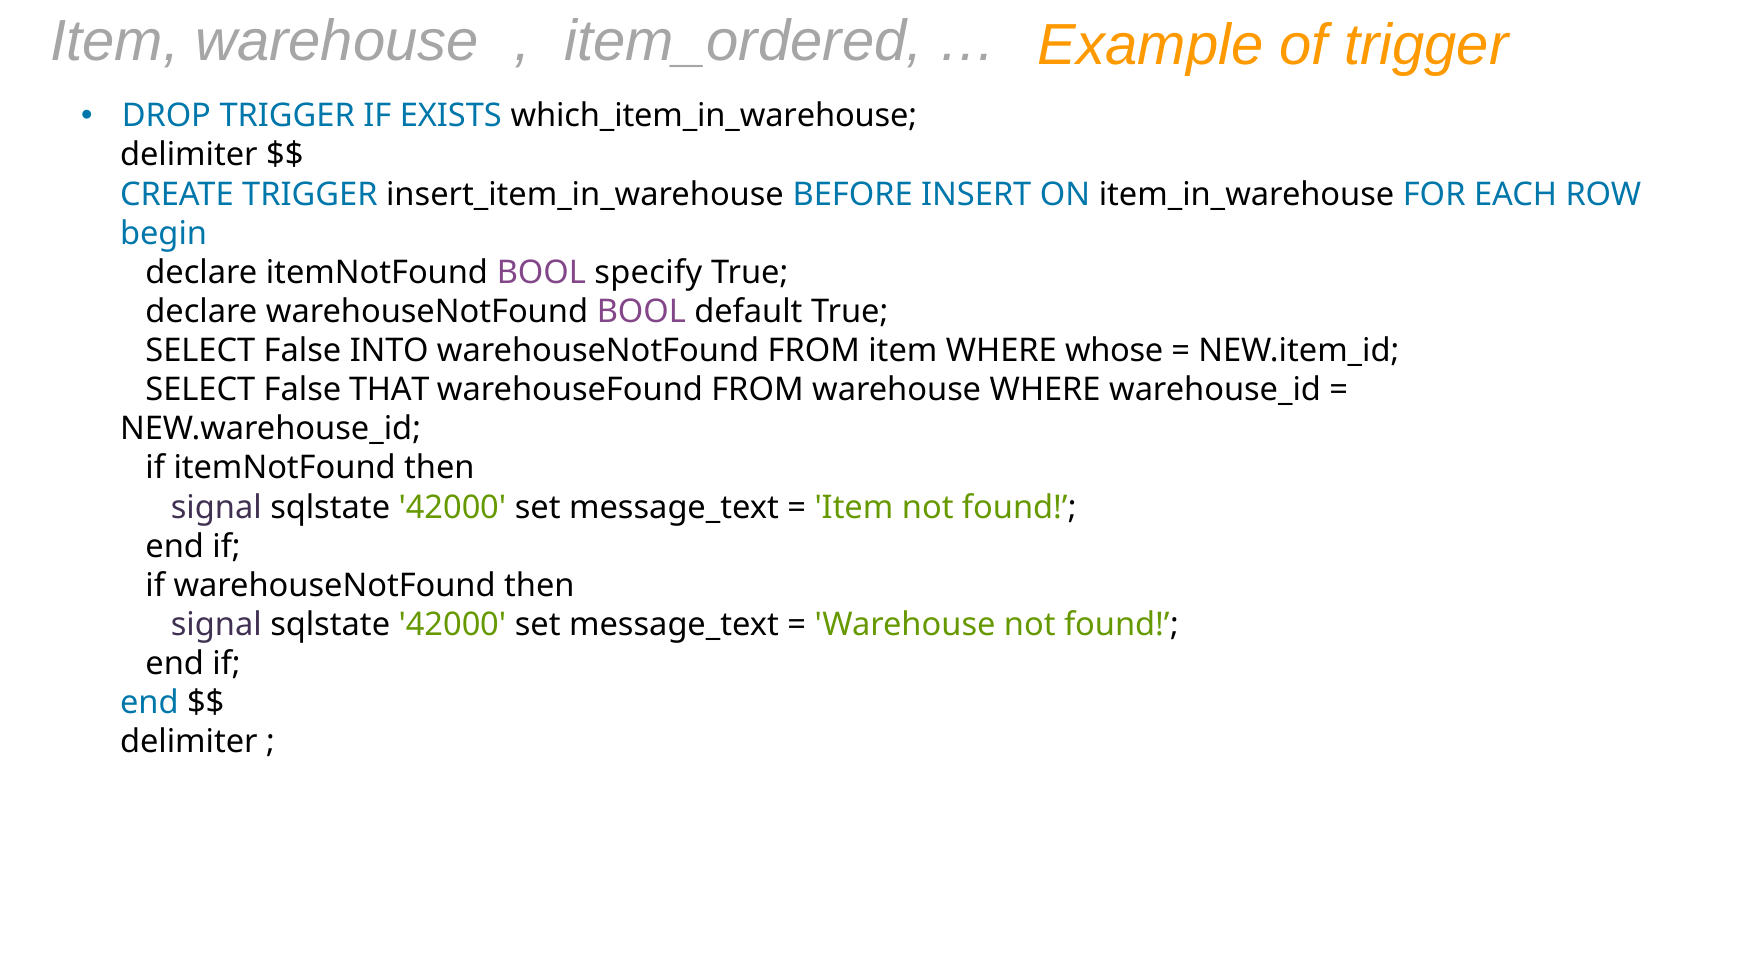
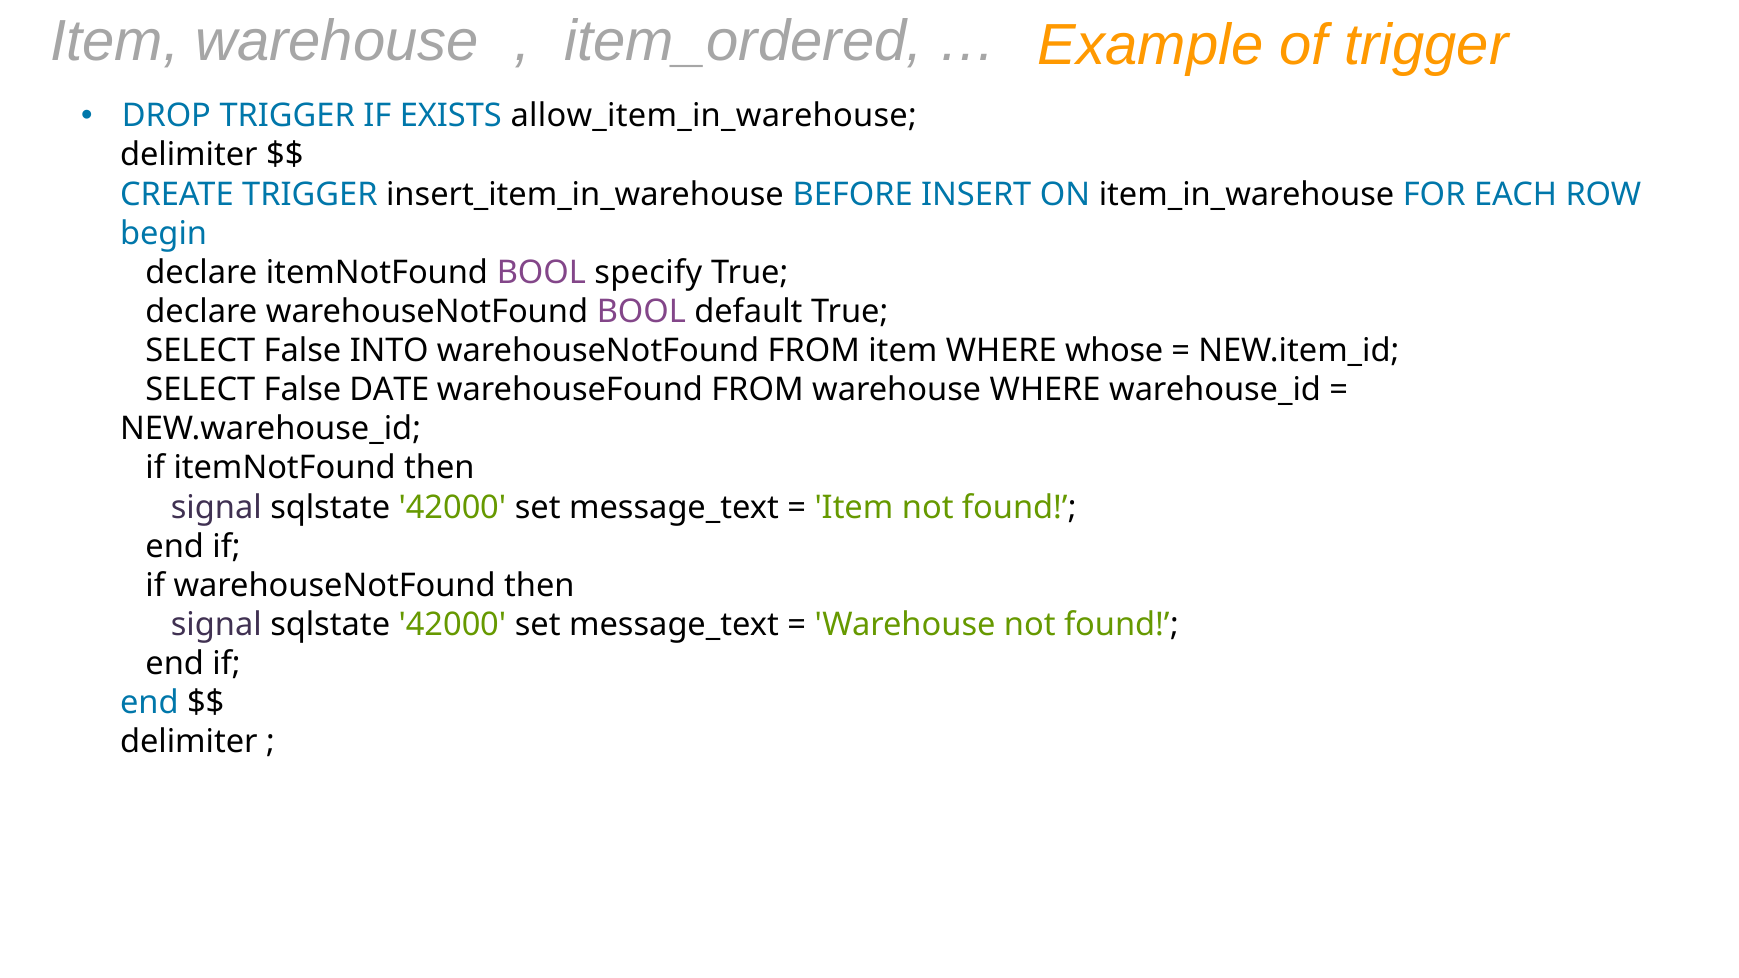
which_item_in_warehouse: which_item_in_warehouse -> allow_item_in_warehouse
THAT: THAT -> DATE
